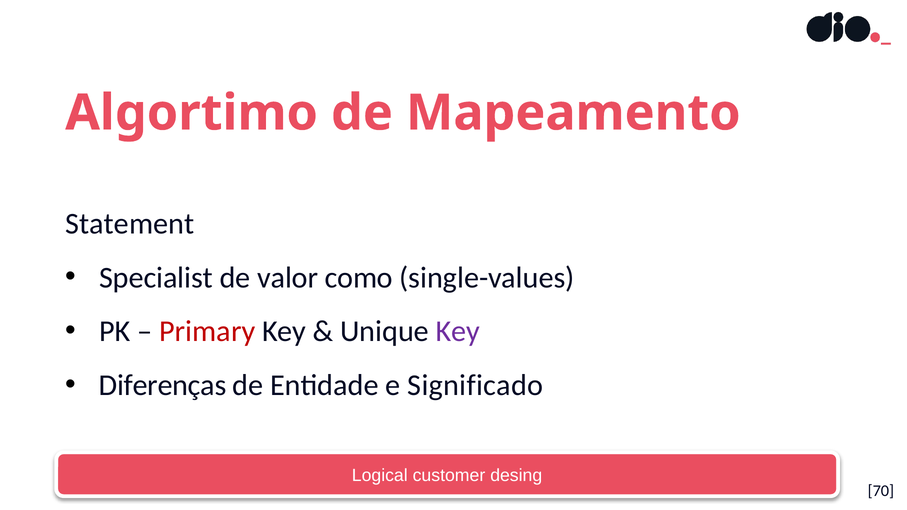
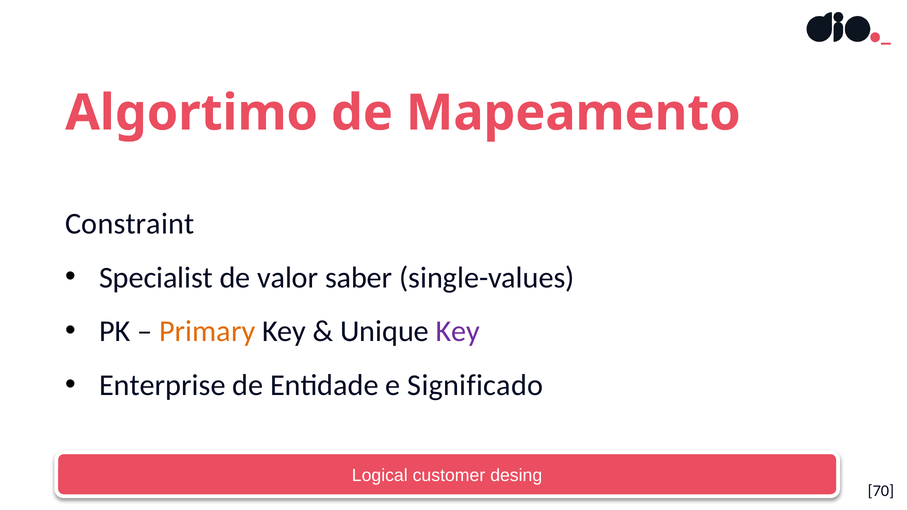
Statement: Statement -> Constraint
como: como -> saber
Primary colour: red -> orange
Diferenças: Diferenças -> Enterprise
